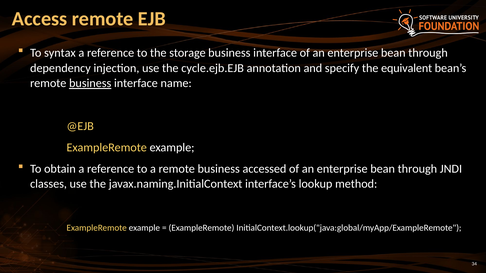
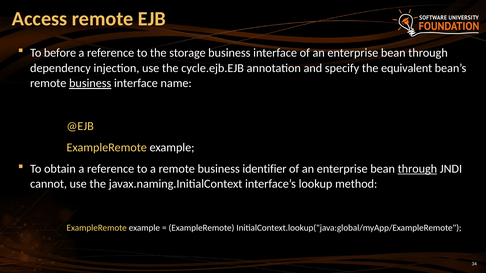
syntax: syntax -> before
accessed: accessed -> identifier
through at (417, 169) underline: none -> present
classes: classes -> cannot
